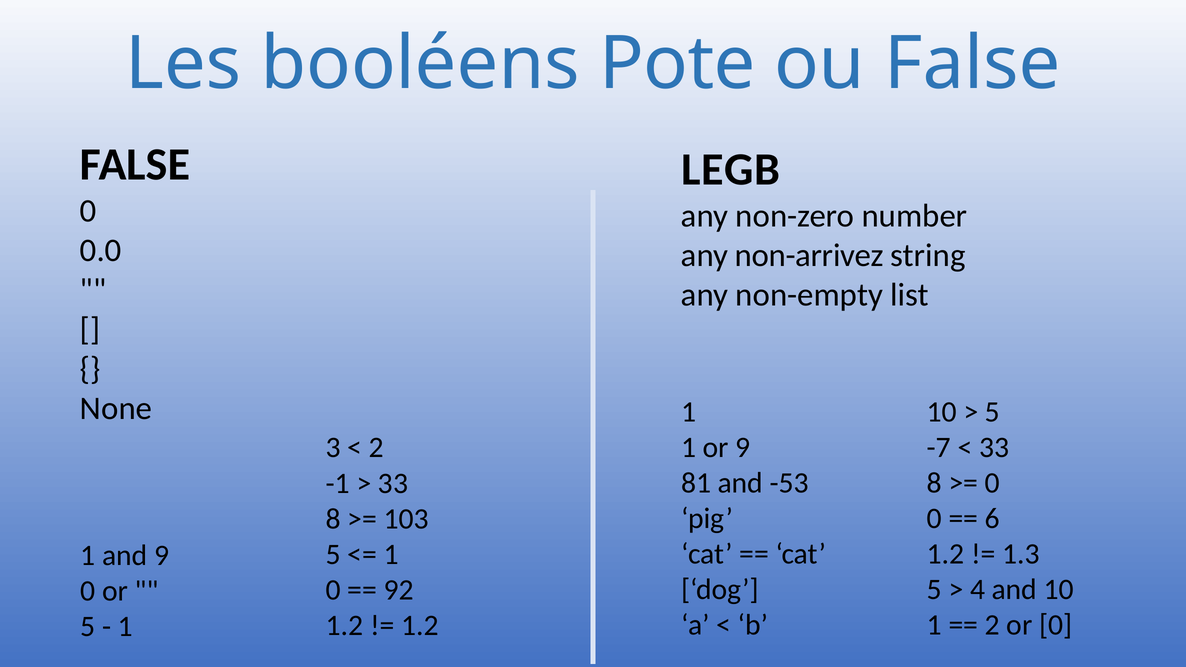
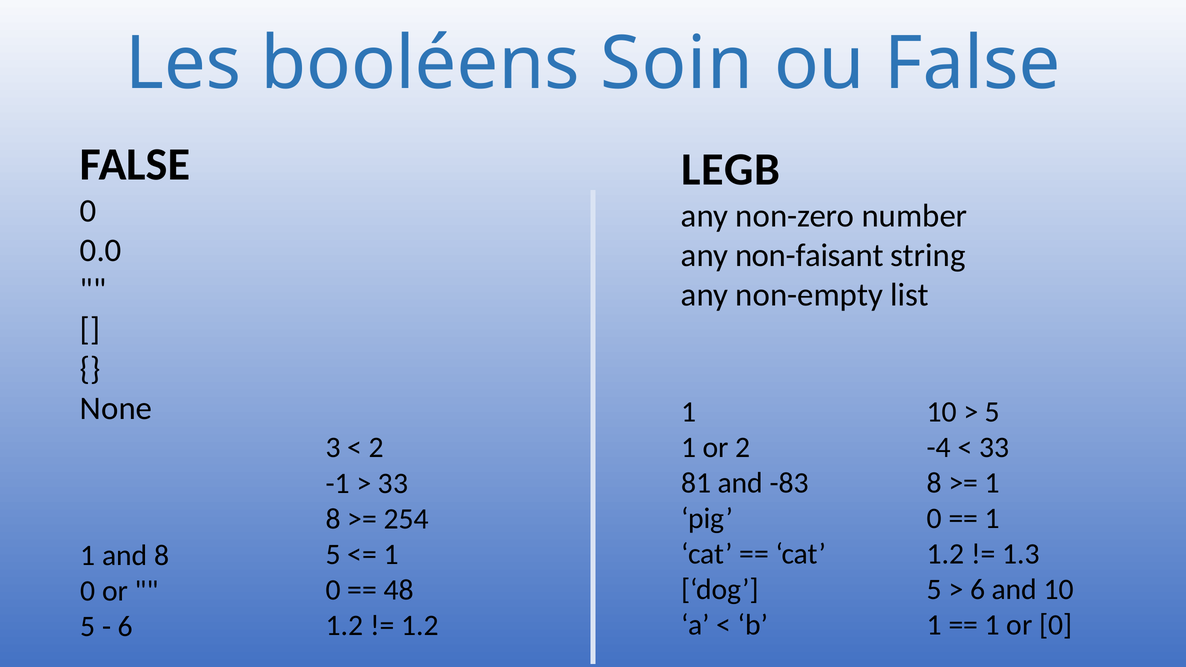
Pote: Pote -> Soin
non-arrivez: non-arrivez -> non-faisant
or 9: 9 -> 2
-7: -7 -> -4
-53: -53 -> -83
0 at (992, 483): 0 -> 1
6 at (992, 519): 6 -> 1
103: 103 -> 254
and 9: 9 -> 8
4 at (978, 590): 4 -> 6
92: 92 -> 48
2 at (992, 625): 2 -> 1
1 at (125, 627): 1 -> 6
